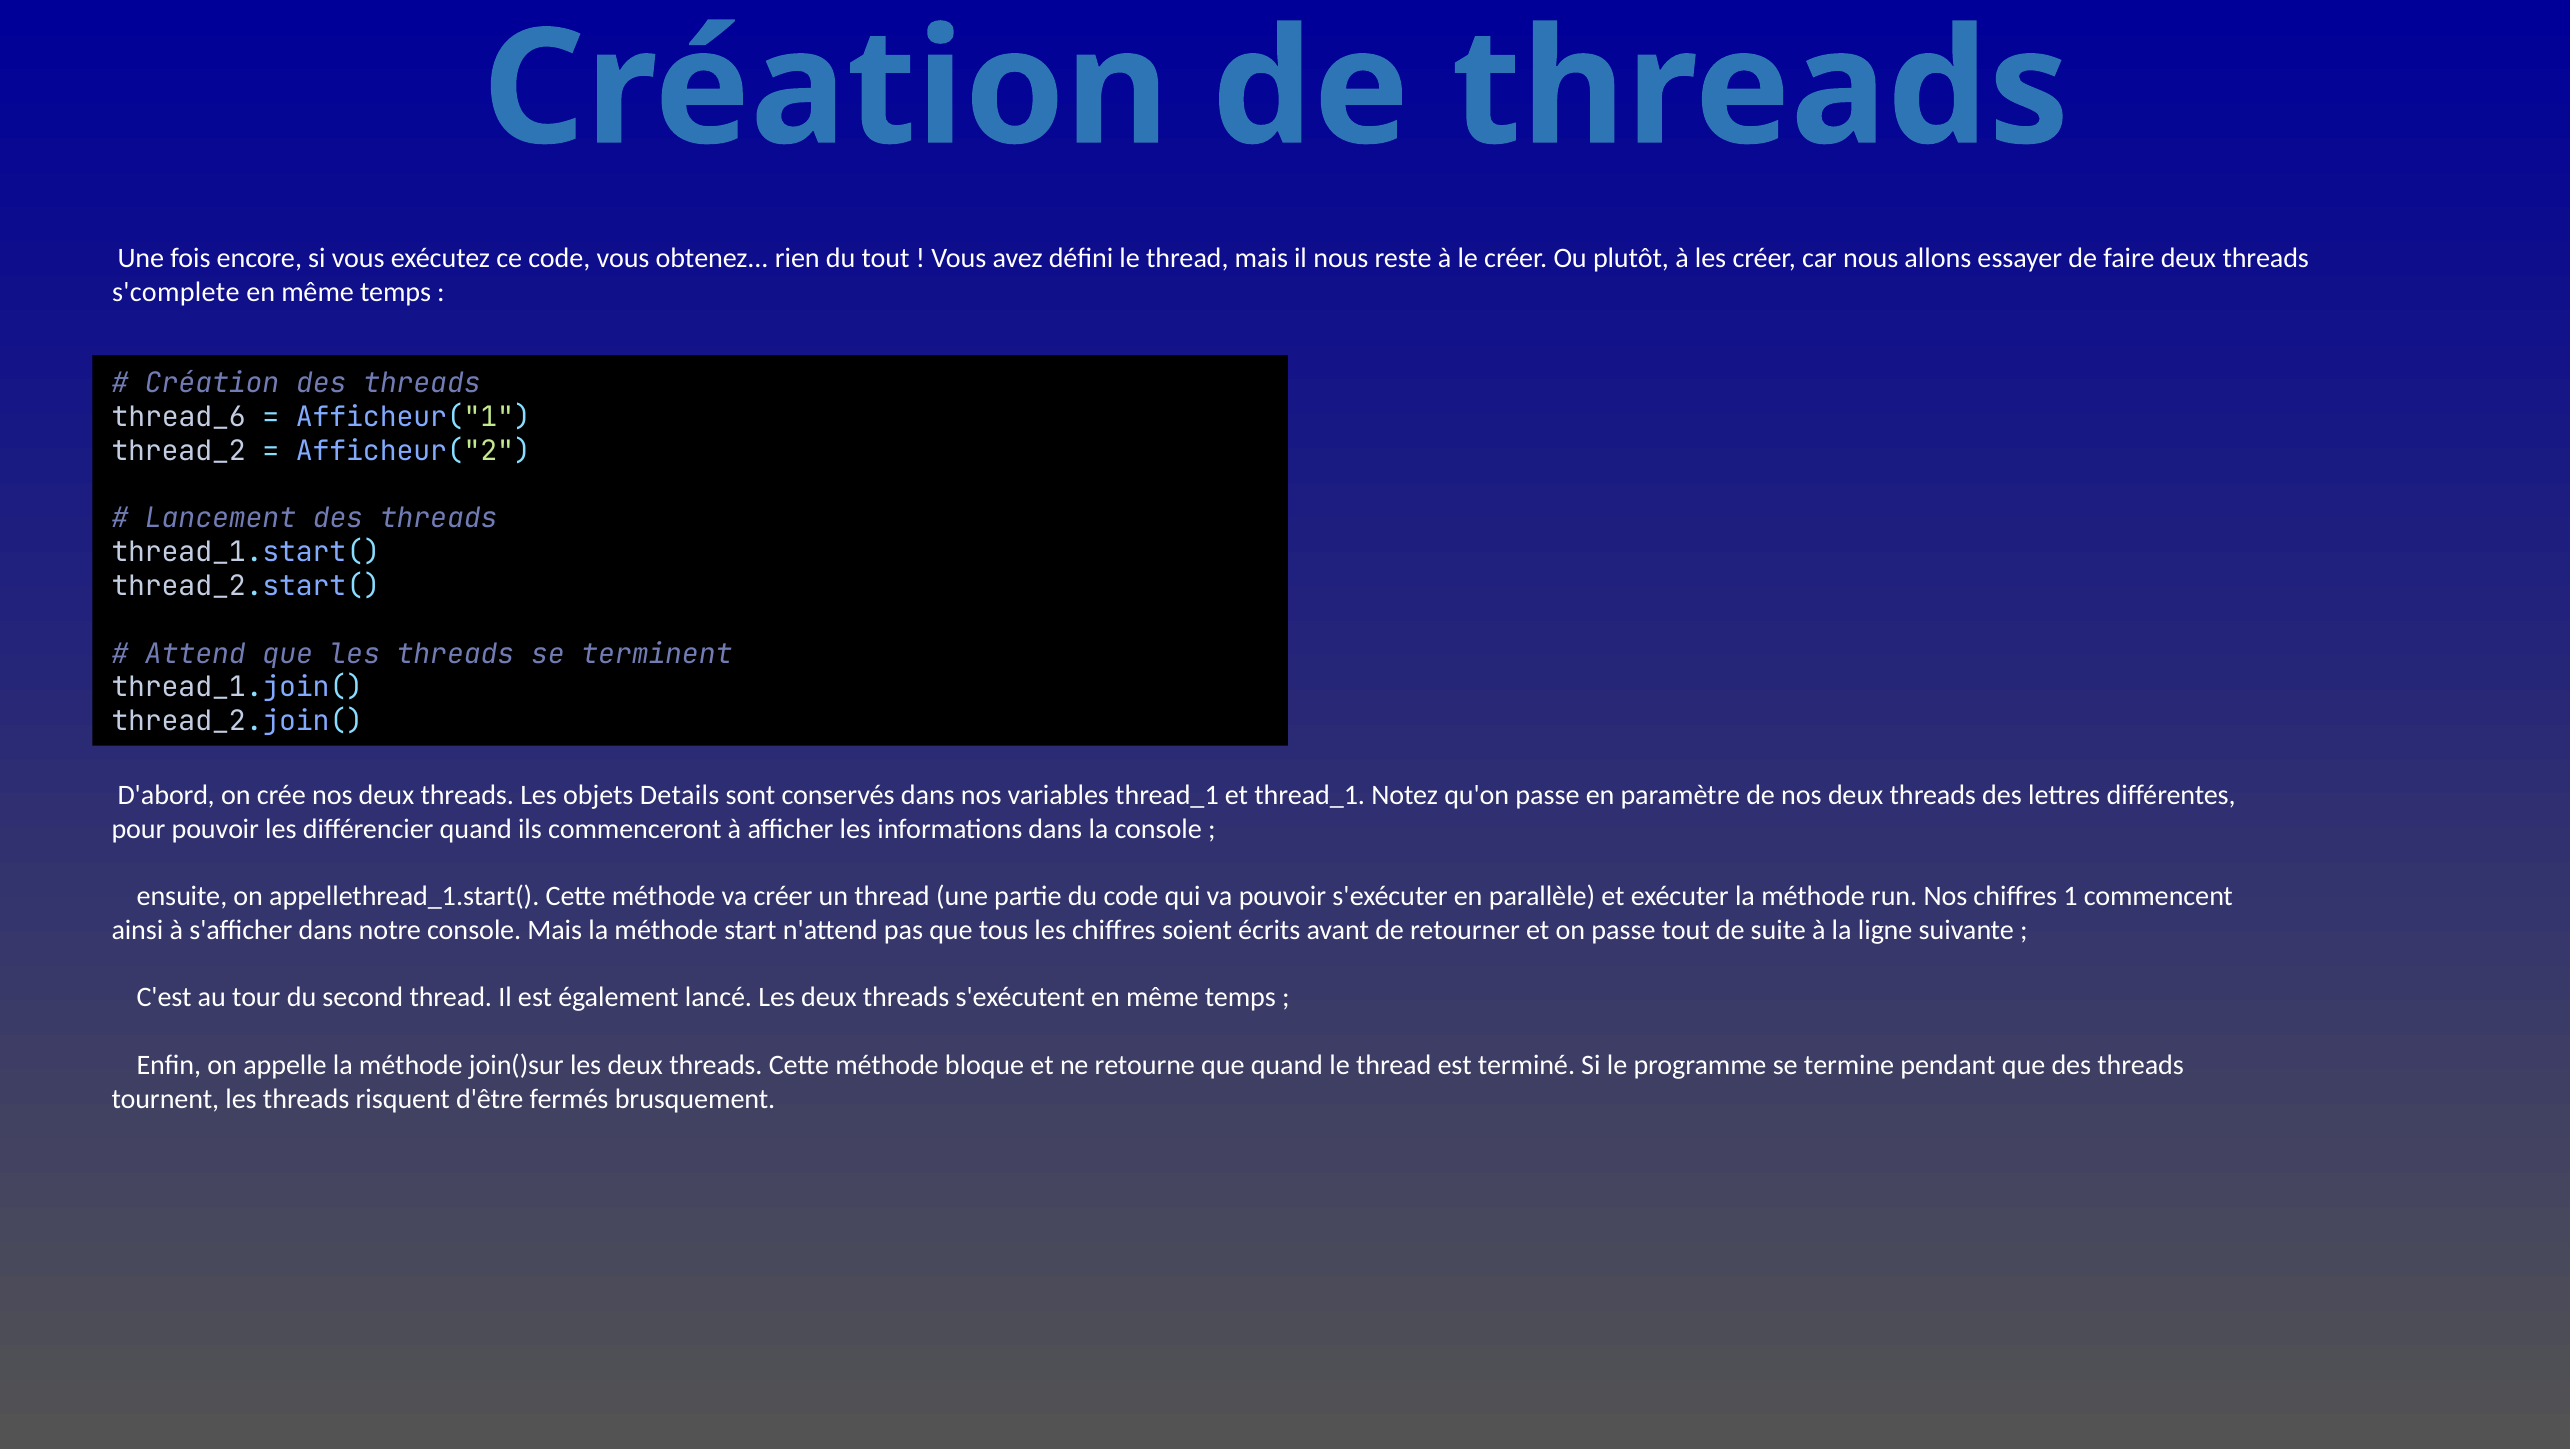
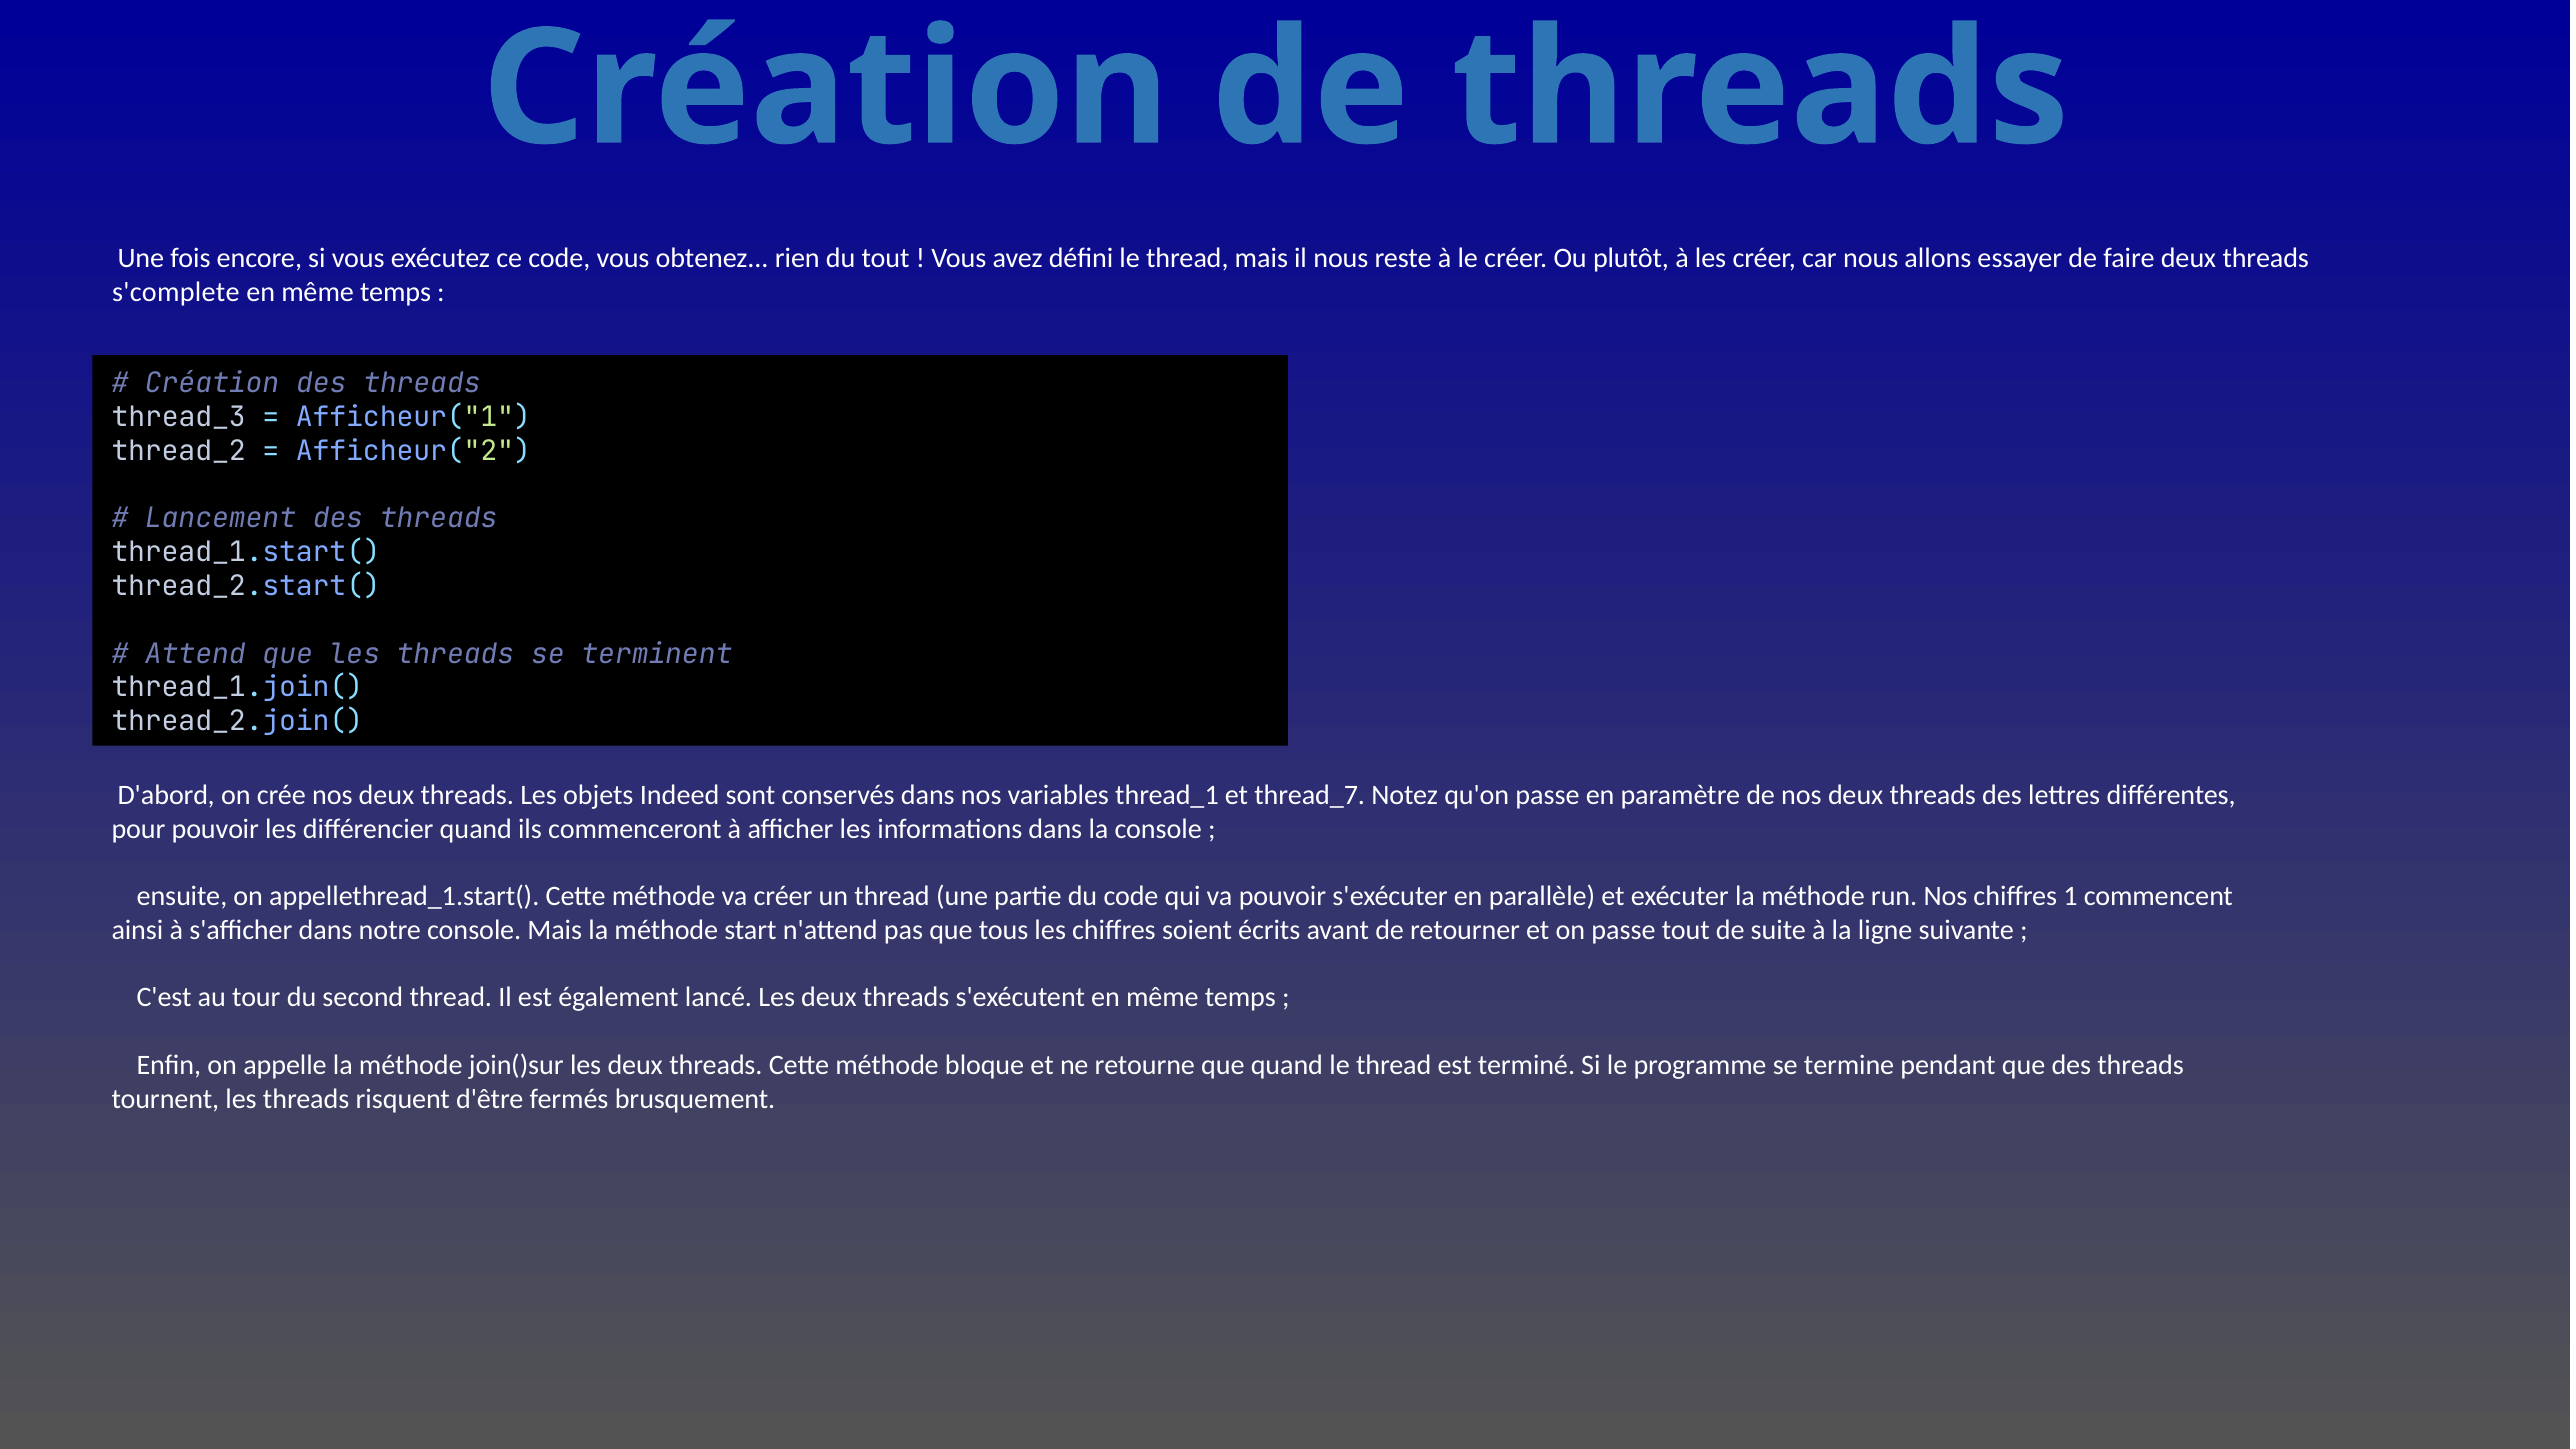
thread_6: thread_6 -> thread_3
Details: Details -> Indeed
et thread_1: thread_1 -> thread_7
